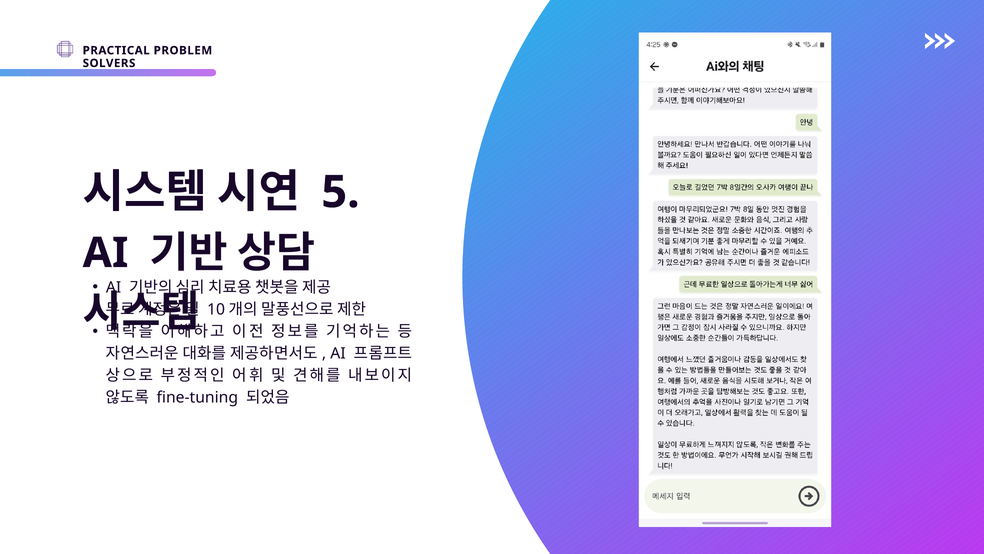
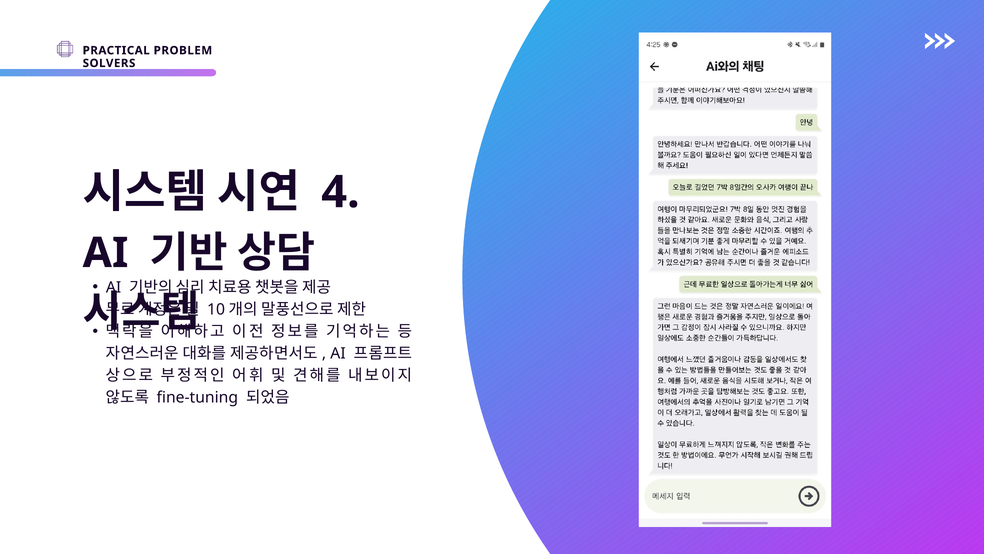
5: 5 -> 4
